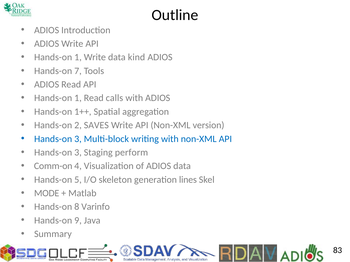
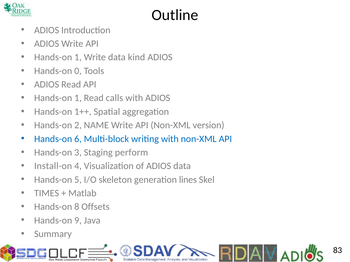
7: 7 -> 0
SAVES: SAVES -> NAME
3 at (78, 139): 3 -> 6
Comm-on: Comm-on -> Install-on
MODE: MODE -> TIMES
Varinfo: Varinfo -> Offsets
